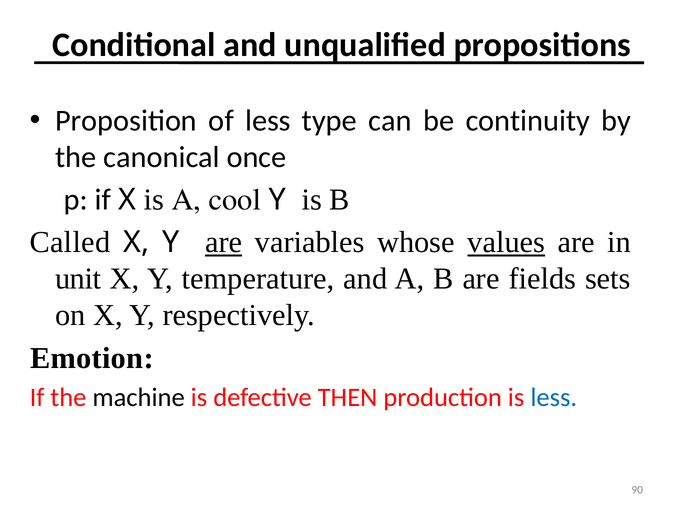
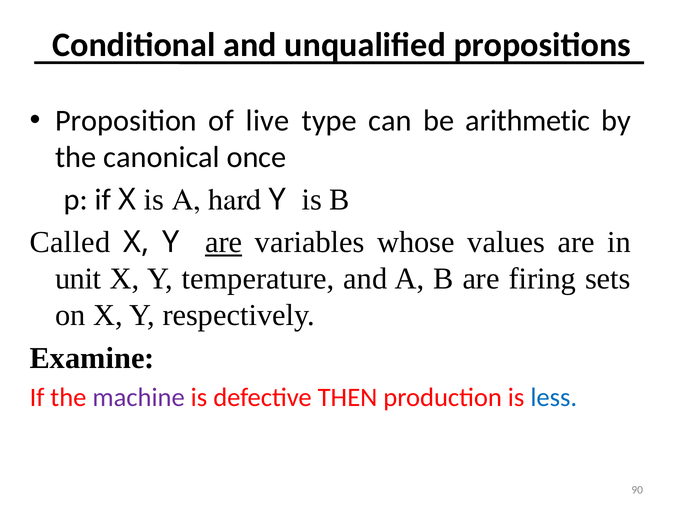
of less: less -> live
continuity: continuity -> arithmetic
cool: cool -> hard
values underline: present -> none
fields: fields -> firing
Emotion: Emotion -> Examine
machine colour: black -> purple
